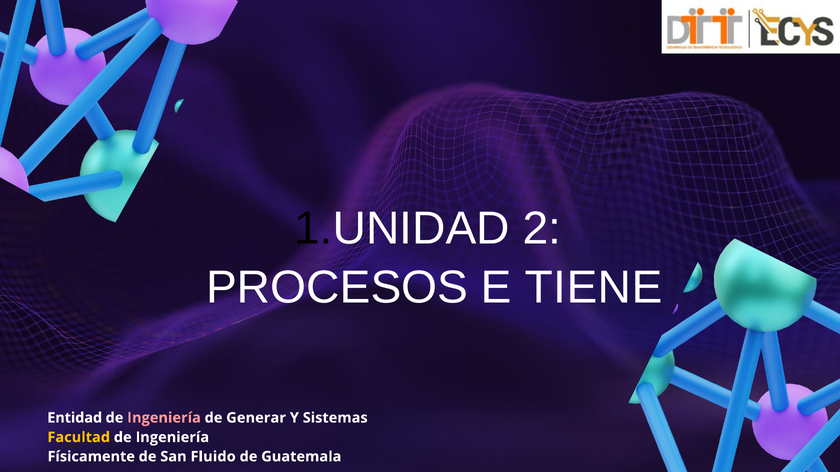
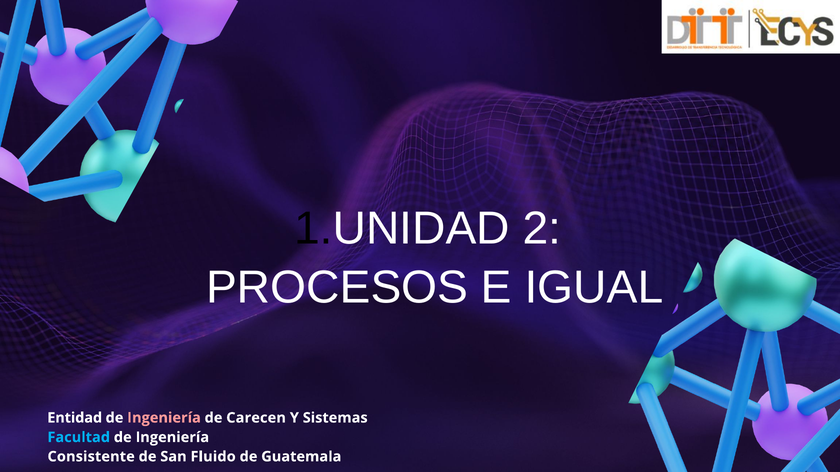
TIENE: TIENE -> IGUAL
Generar: Generar -> Carecen
Facultad colour: yellow -> light blue
Físicamente: Físicamente -> Consistente
